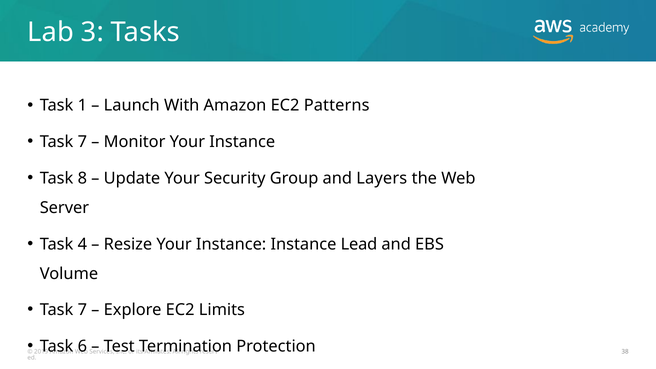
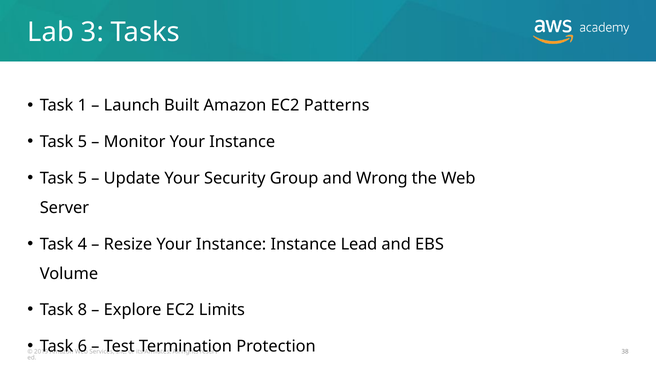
With: With -> Built
7 at (82, 142): 7 -> 5
8 at (82, 178): 8 -> 5
Layers: Layers -> Wrong
7 at (82, 310): 7 -> 8
